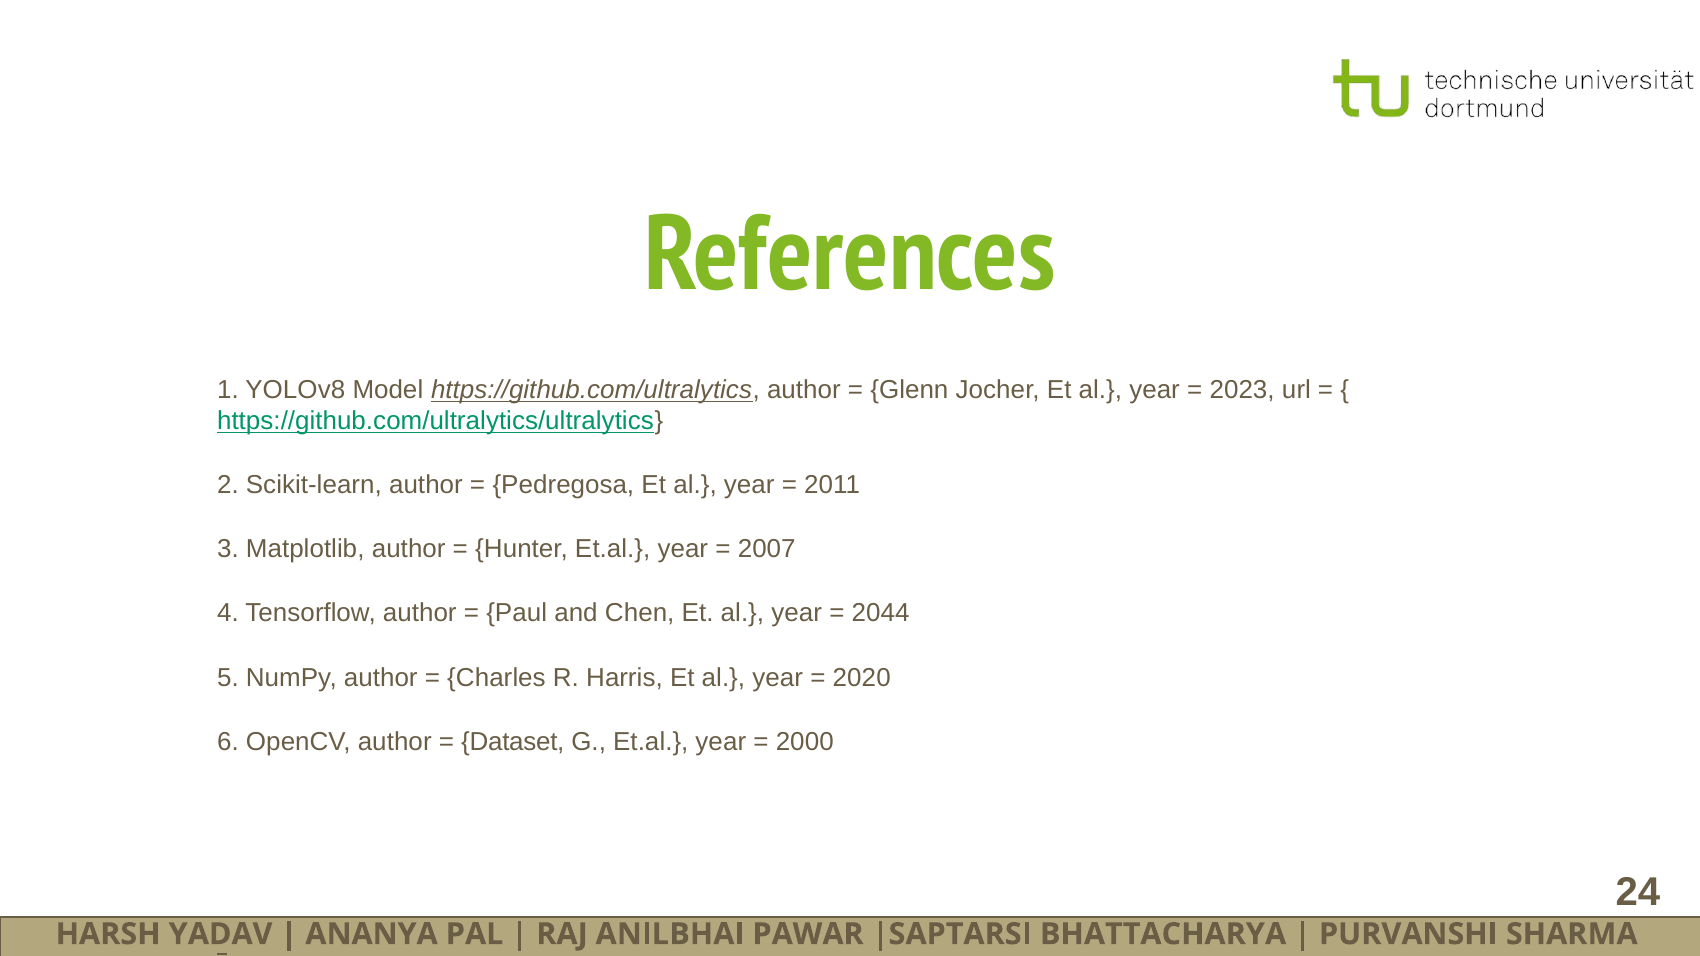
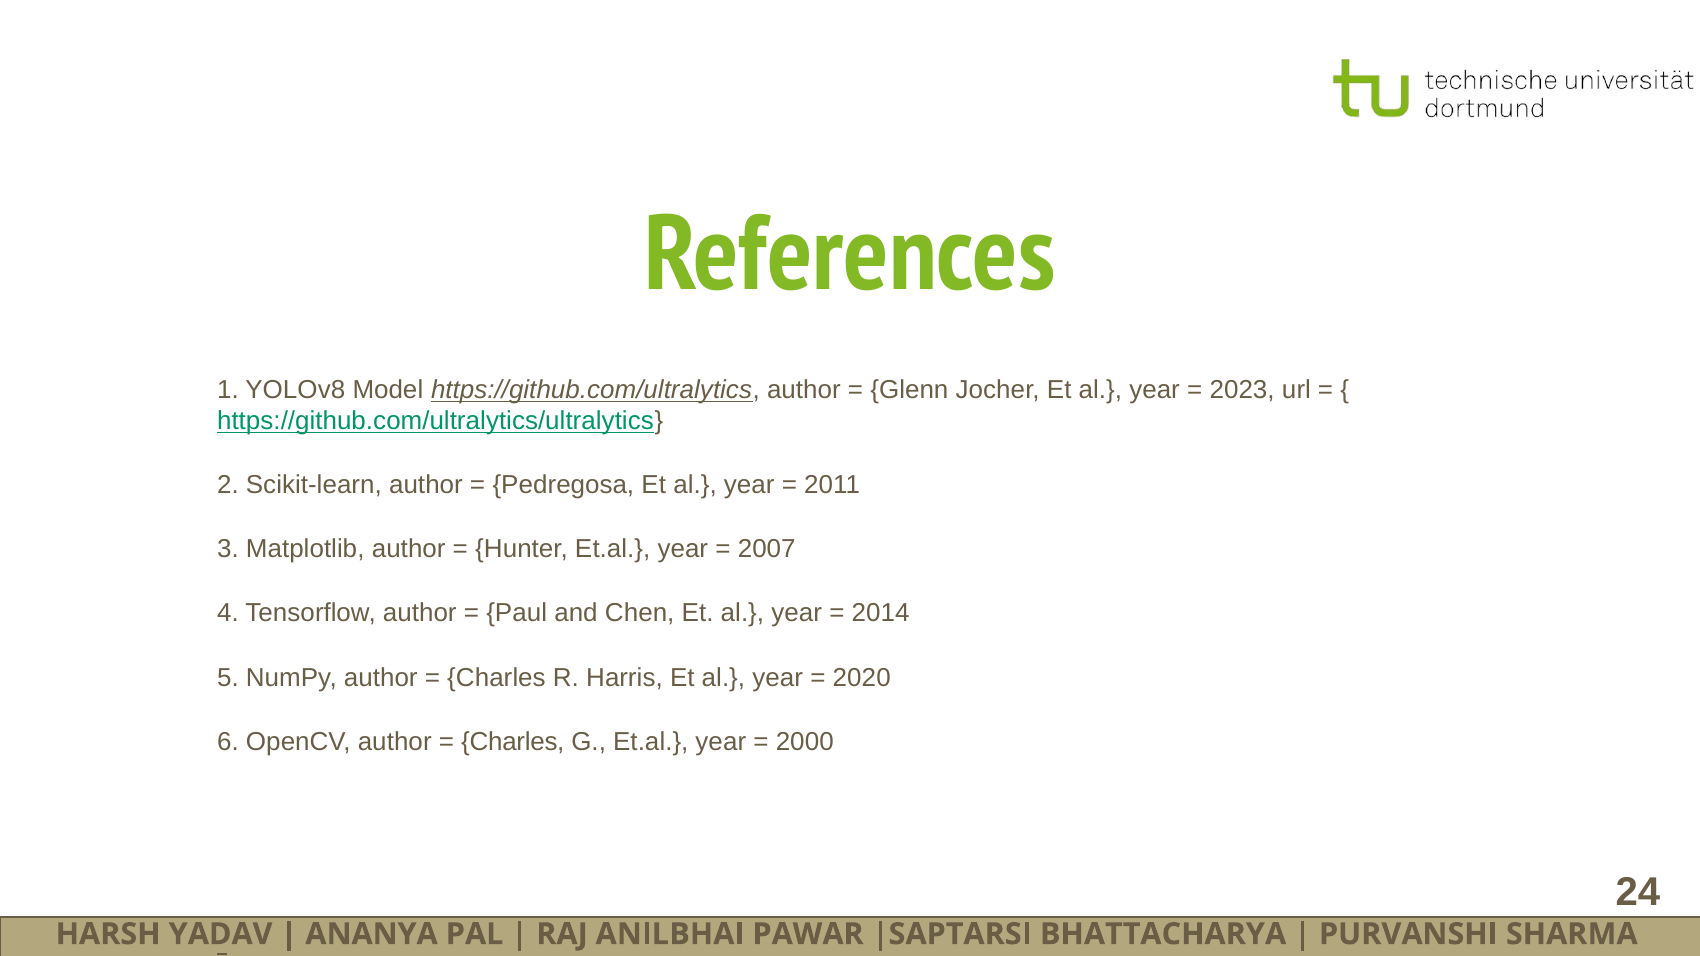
2044: 2044 -> 2014
Dataset at (513, 742): Dataset -> Charles
